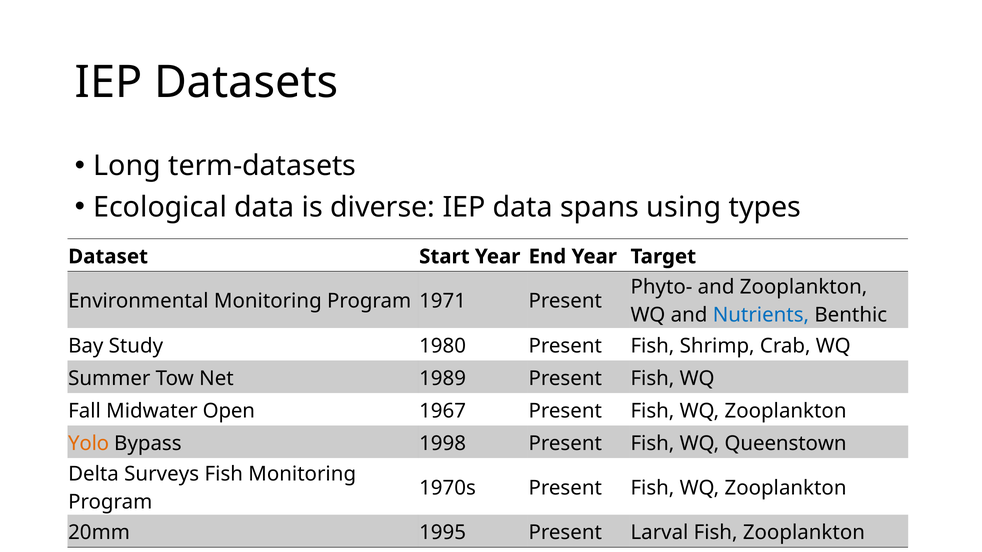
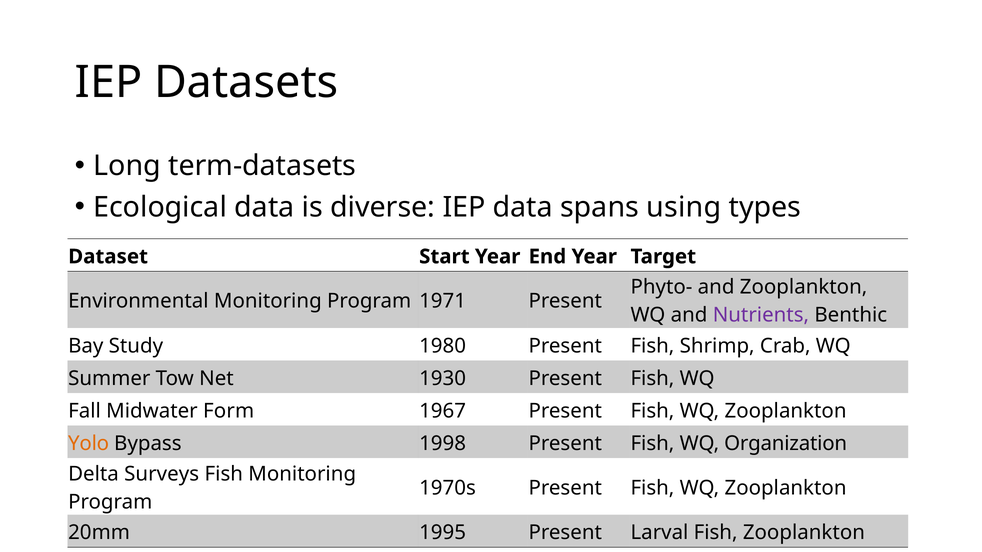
Nutrients colour: blue -> purple
1989: 1989 -> 1930
Open: Open -> Form
Queenstown: Queenstown -> Organization
